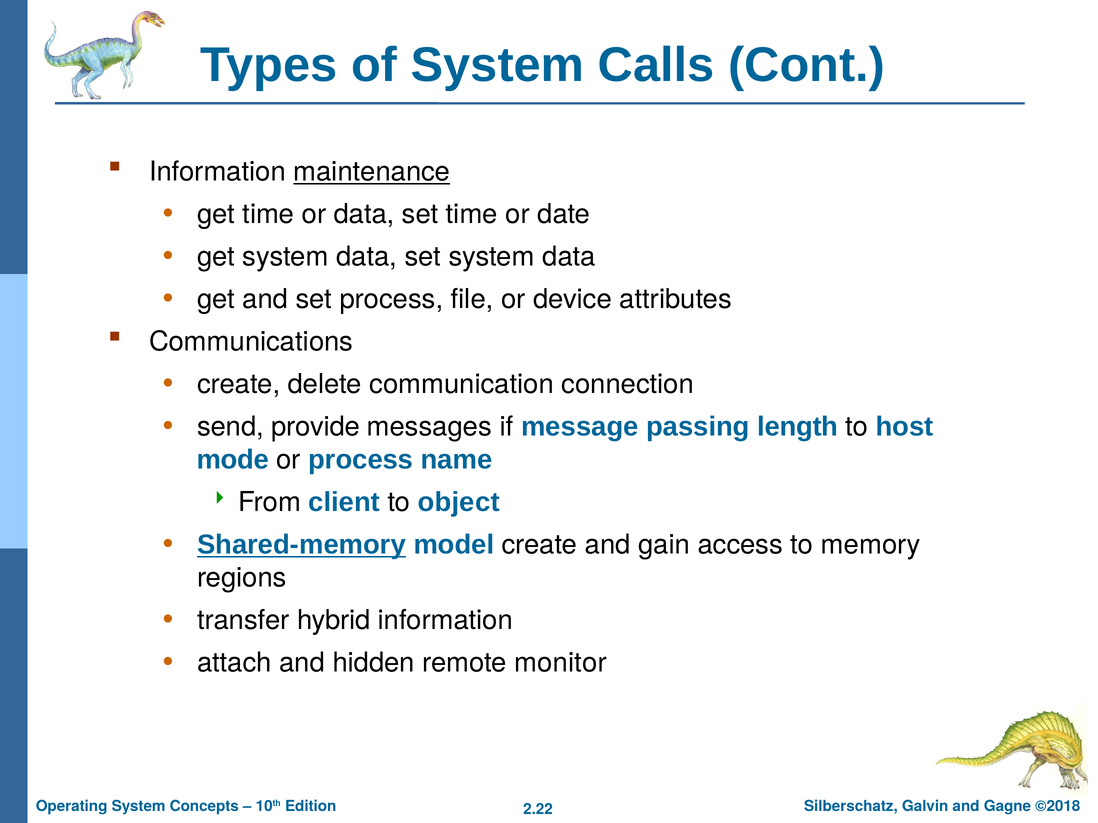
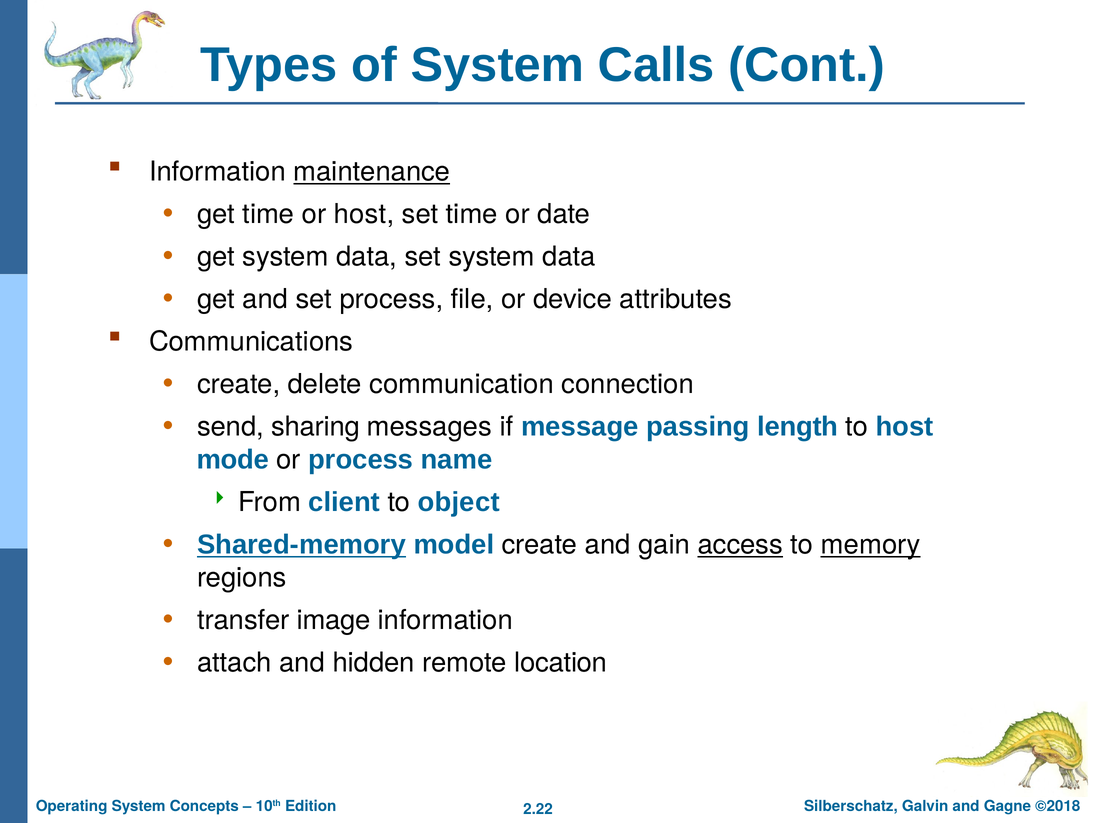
or data: data -> host
provide: provide -> sharing
access underline: none -> present
memory underline: none -> present
hybrid: hybrid -> image
monitor: monitor -> location
